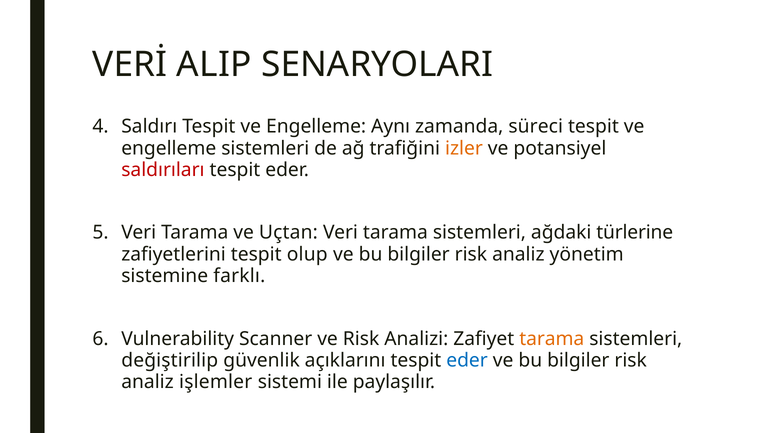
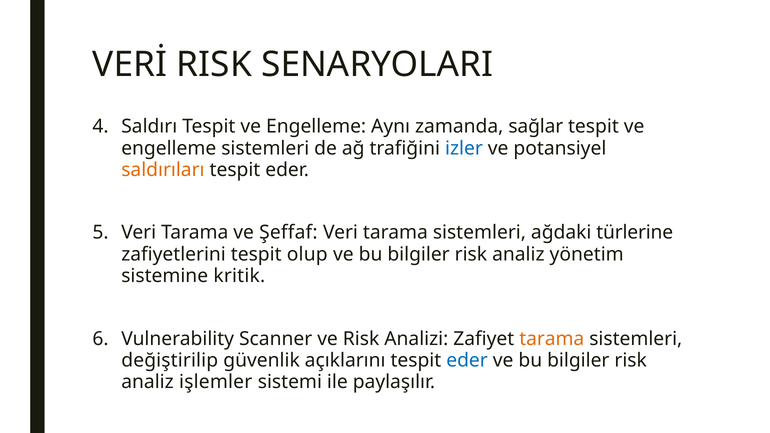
VERİ ALIP: ALIP -> RISK
süreci: süreci -> sağlar
izler colour: orange -> blue
saldırıları colour: red -> orange
Uçtan: Uçtan -> Şeffaf
farklı: farklı -> kritik
